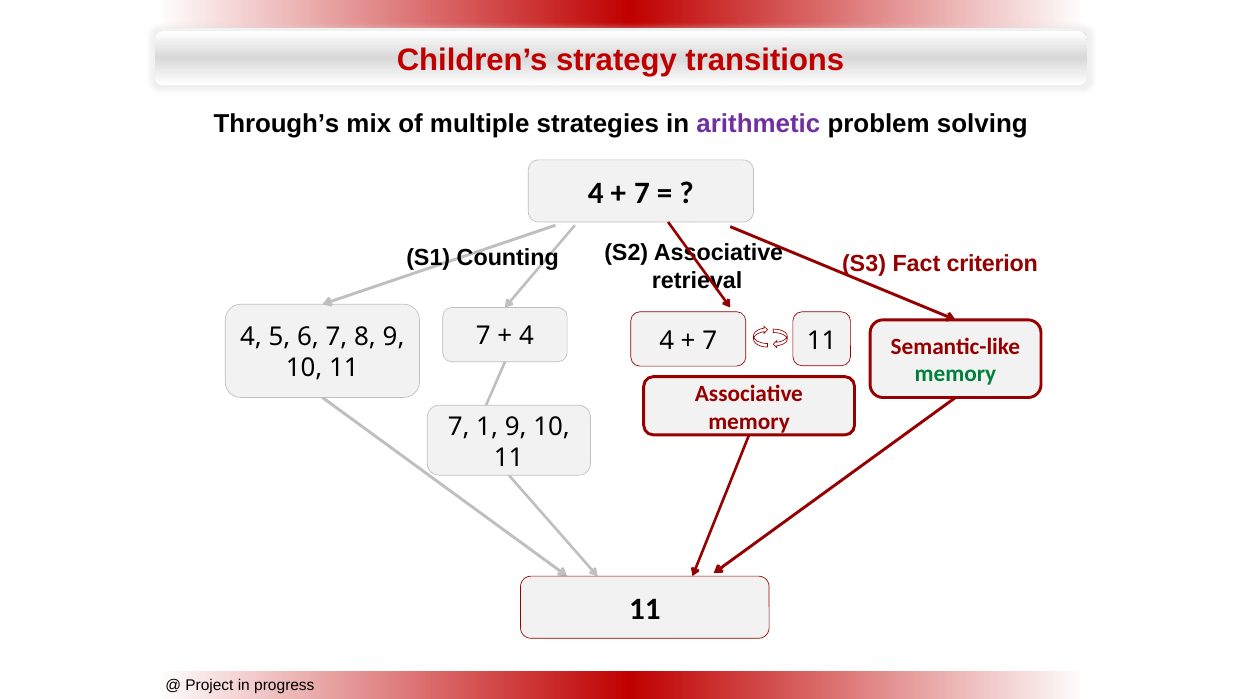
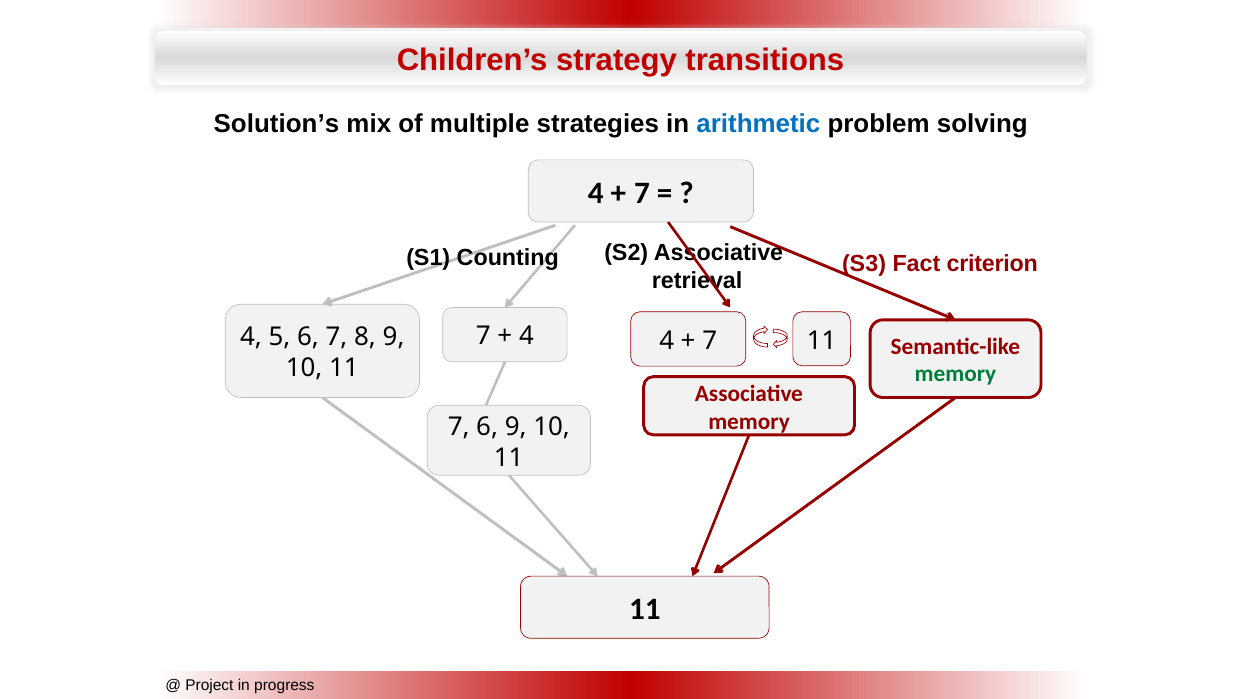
Through’s: Through’s -> Solution’s
arithmetic colour: purple -> blue
7 1: 1 -> 6
